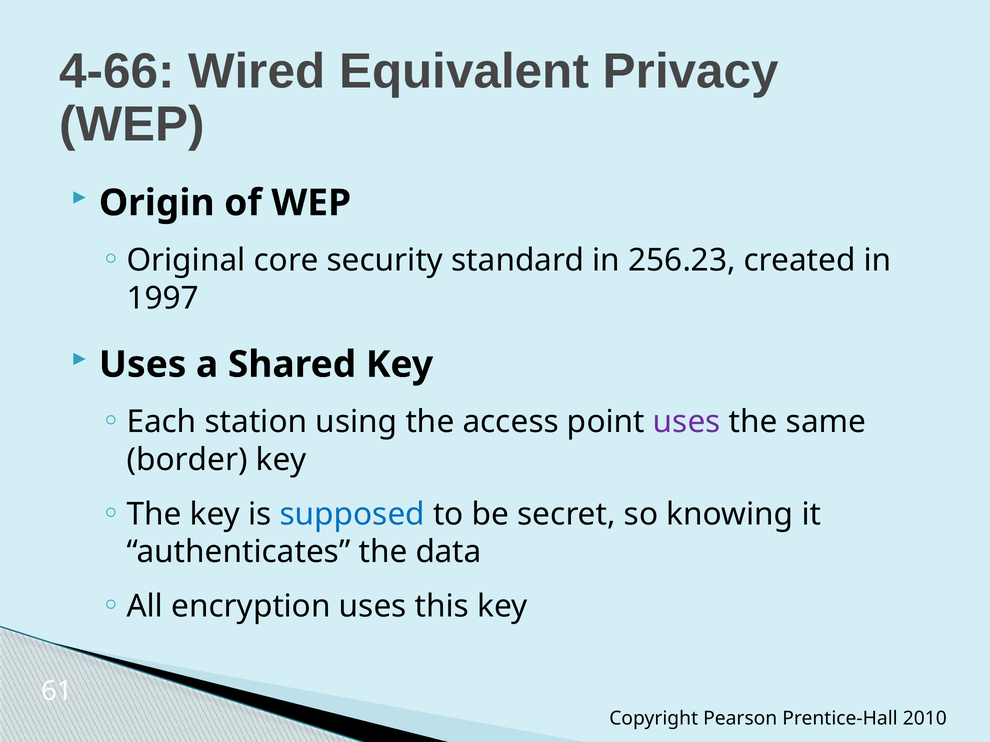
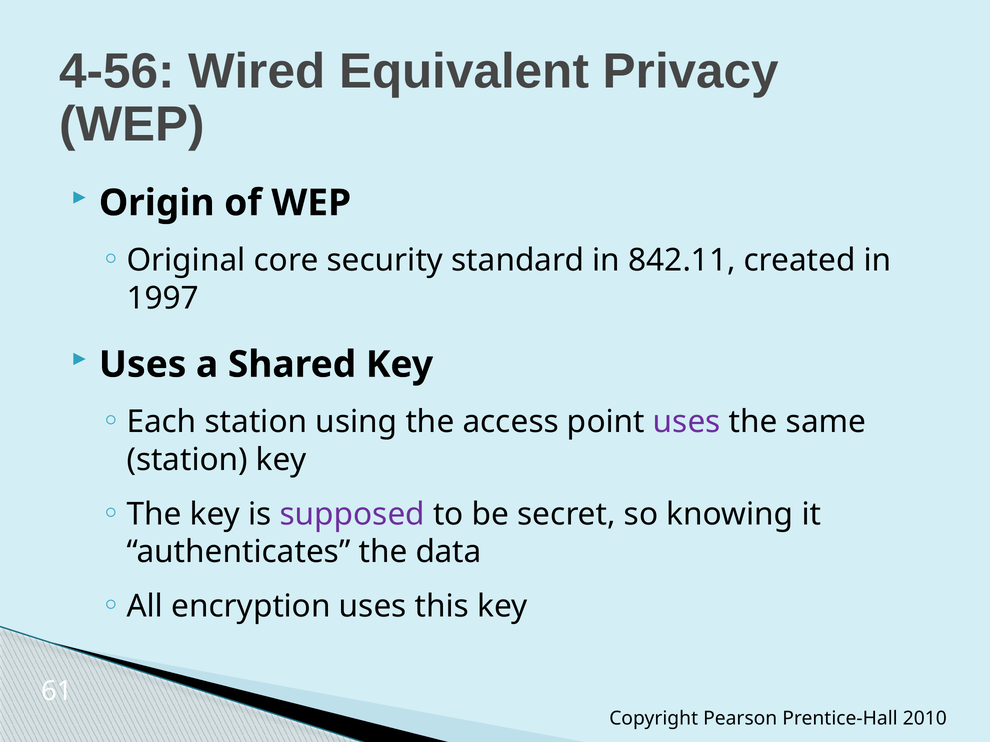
4-66: 4-66 -> 4-56
256.23: 256.23 -> 842.11
border at (187, 460): border -> station
supposed colour: blue -> purple
